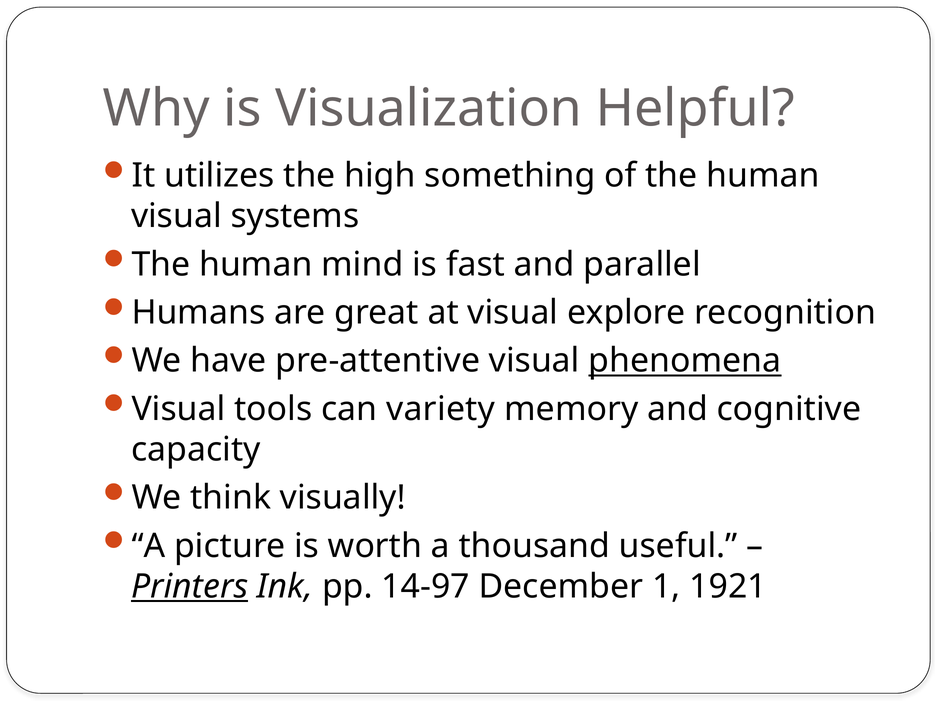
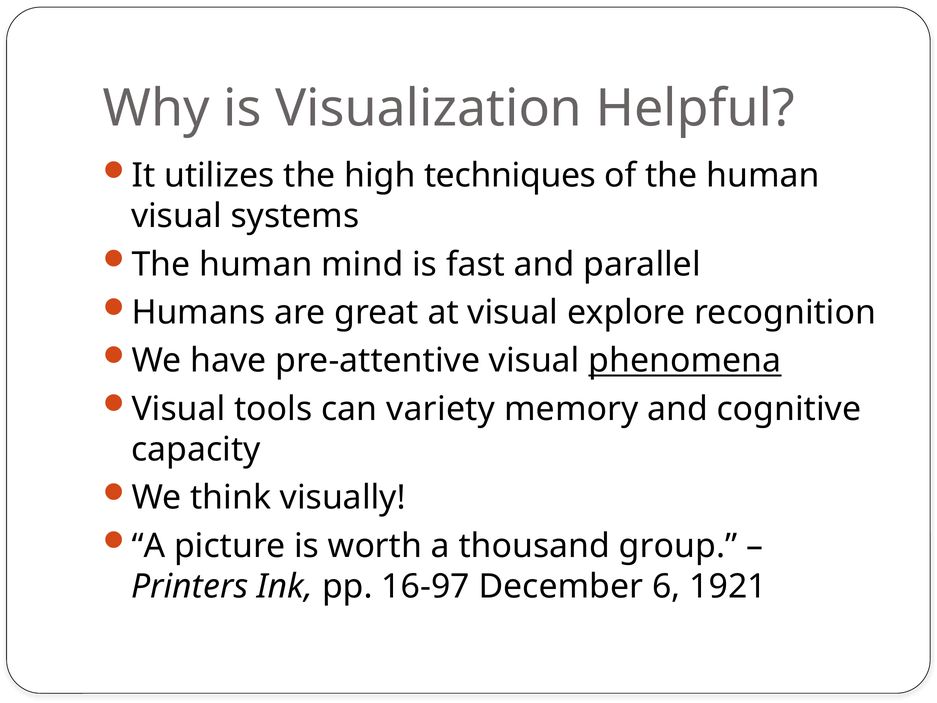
something: something -> techniques
useful: useful -> group
Printers underline: present -> none
14-97: 14-97 -> 16-97
1: 1 -> 6
